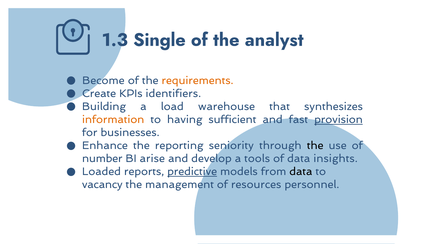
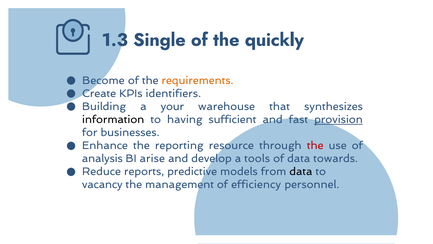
analyst: analyst -> quickly
load: load -> your
information colour: orange -> black
seniority: seniority -> resource
the at (315, 145) colour: black -> red
number: number -> analysis
insights: insights -> towards
Loaded: Loaded -> Reduce
predictive underline: present -> none
resources: resources -> efficiency
